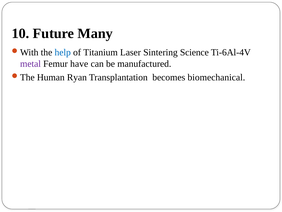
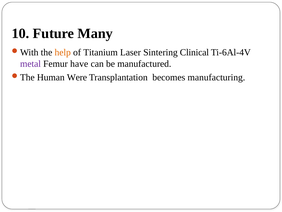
help colour: blue -> orange
Science: Science -> Clinical
Ryan: Ryan -> Were
biomechanical: biomechanical -> manufacturing
